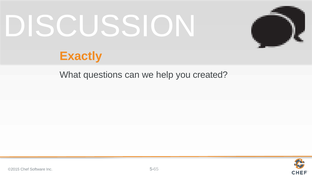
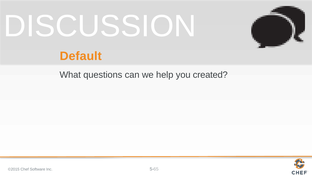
Exactly: Exactly -> Default
